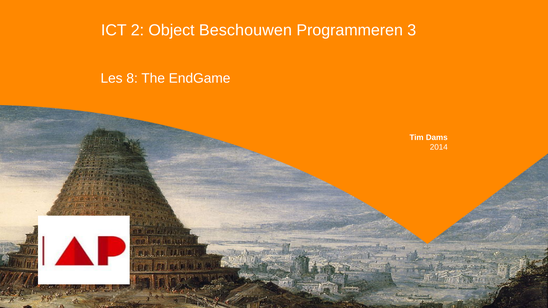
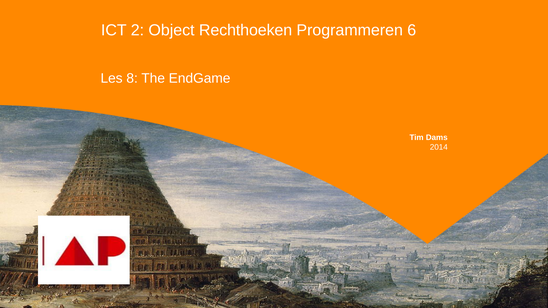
Beschouwen: Beschouwen -> Rechthoeken
3: 3 -> 6
